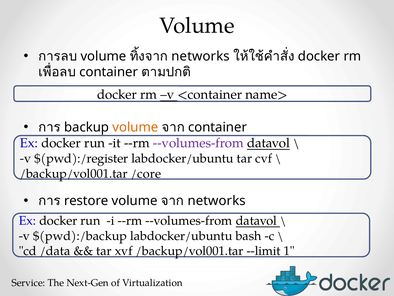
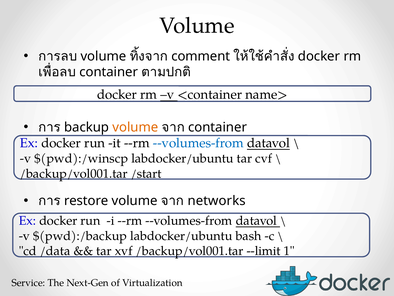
networks at (201, 56): networks -> comment
--volumes-from at (198, 143) colour: purple -> blue
$(pwd):/register: $(pwd):/register -> $(pwd):/winscp
/core: /core -> /start
